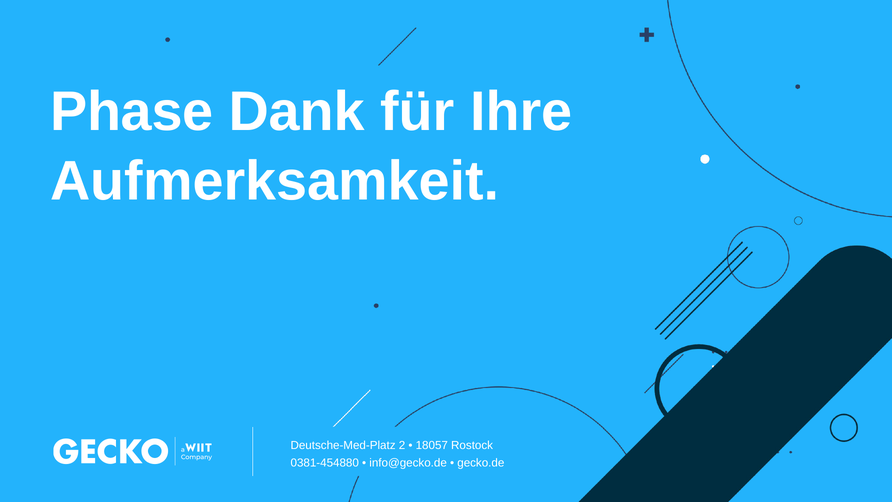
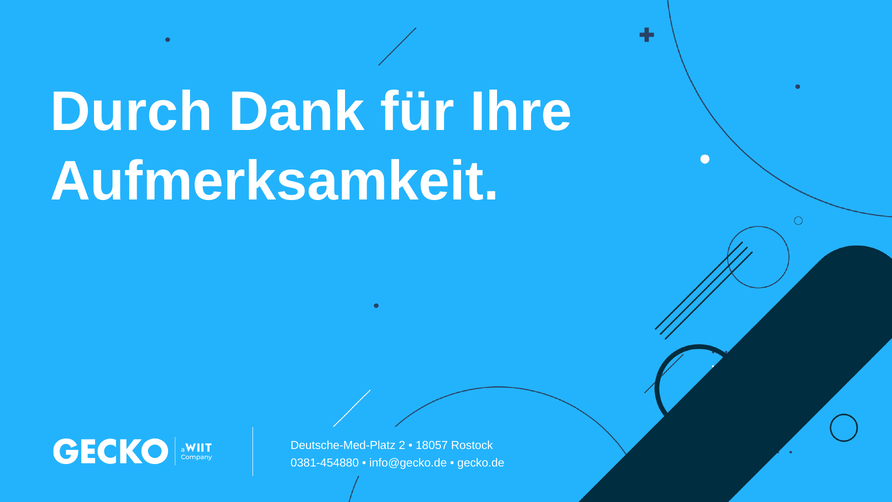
Phase: Phase -> Durch
